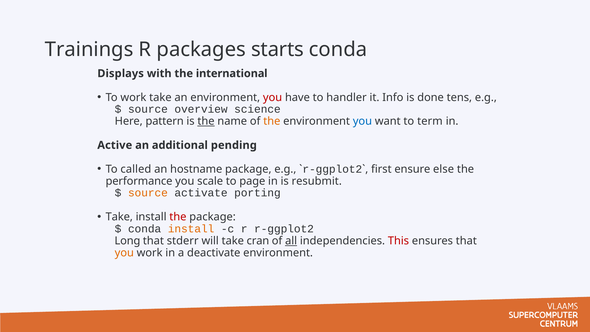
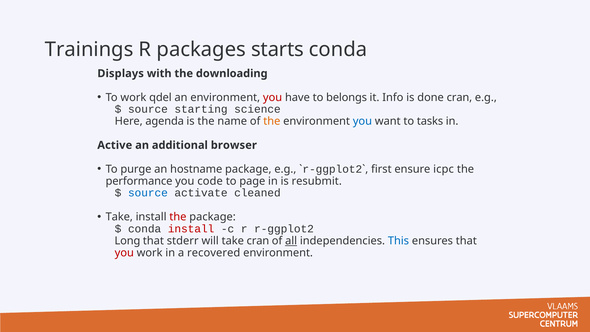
international: international -> downloading
work take: take -> qdel
handler: handler -> belongs
done tens: tens -> cran
overview: overview -> starting
pattern: pattern -> agenda
the at (206, 121) underline: present -> none
term: term -> tasks
pending: pending -> browser
called: called -> purge
else: else -> icpc
scale: scale -> code
source at (148, 193) colour: orange -> blue
porting: porting -> cleaned
install at (191, 229) colour: orange -> red
This colour: red -> blue
you at (124, 253) colour: orange -> red
deactivate: deactivate -> recovered
